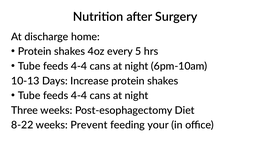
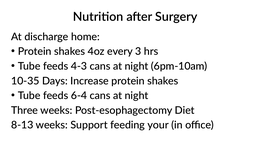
5: 5 -> 3
4-4 at (79, 66): 4-4 -> 4-3
10-13: 10-13 -> 10-35
4-4 at (79, 96): 4-4 -> 6-4
8-22: 8-22 -> 8-13
Prevent: Prevent -> Support
